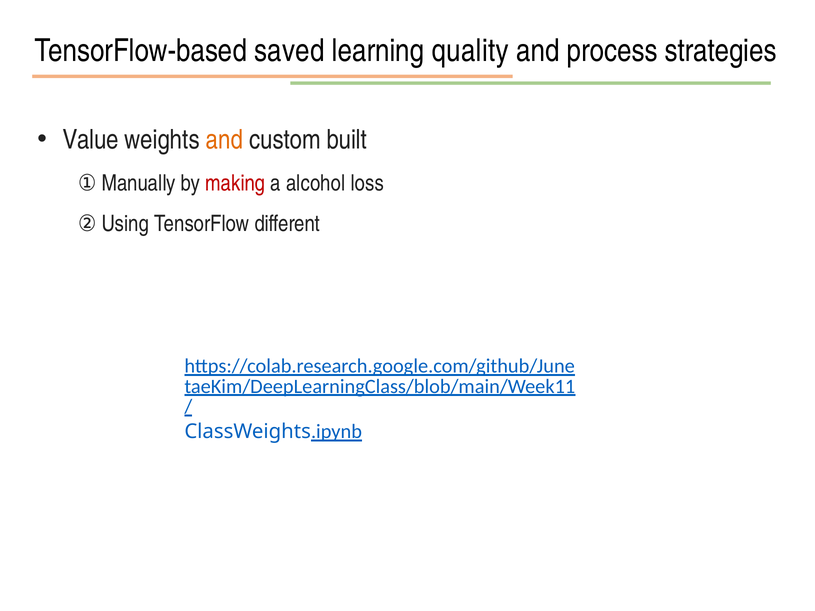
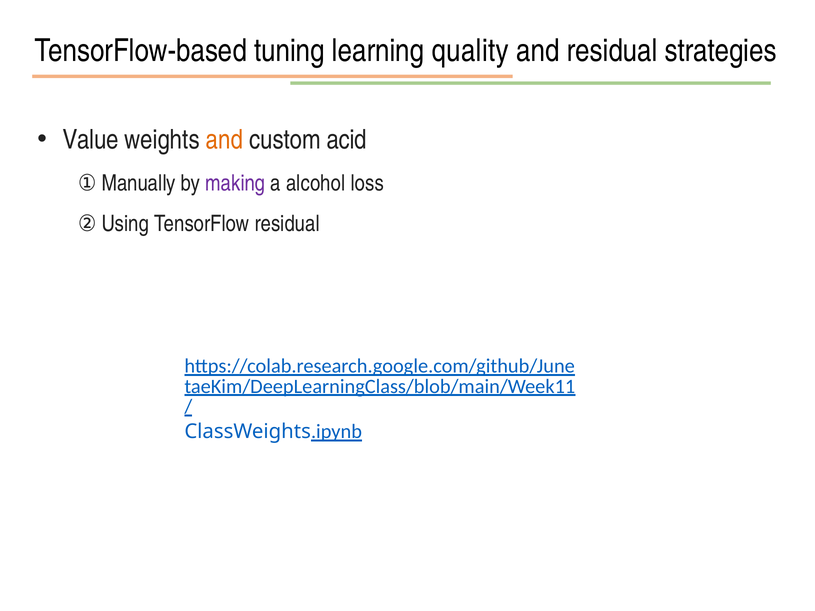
saved: saved -> tuning
and process: process -> residual
built: built -> acid
making colour: red -> purple
TensorFlow different: different -> residual
